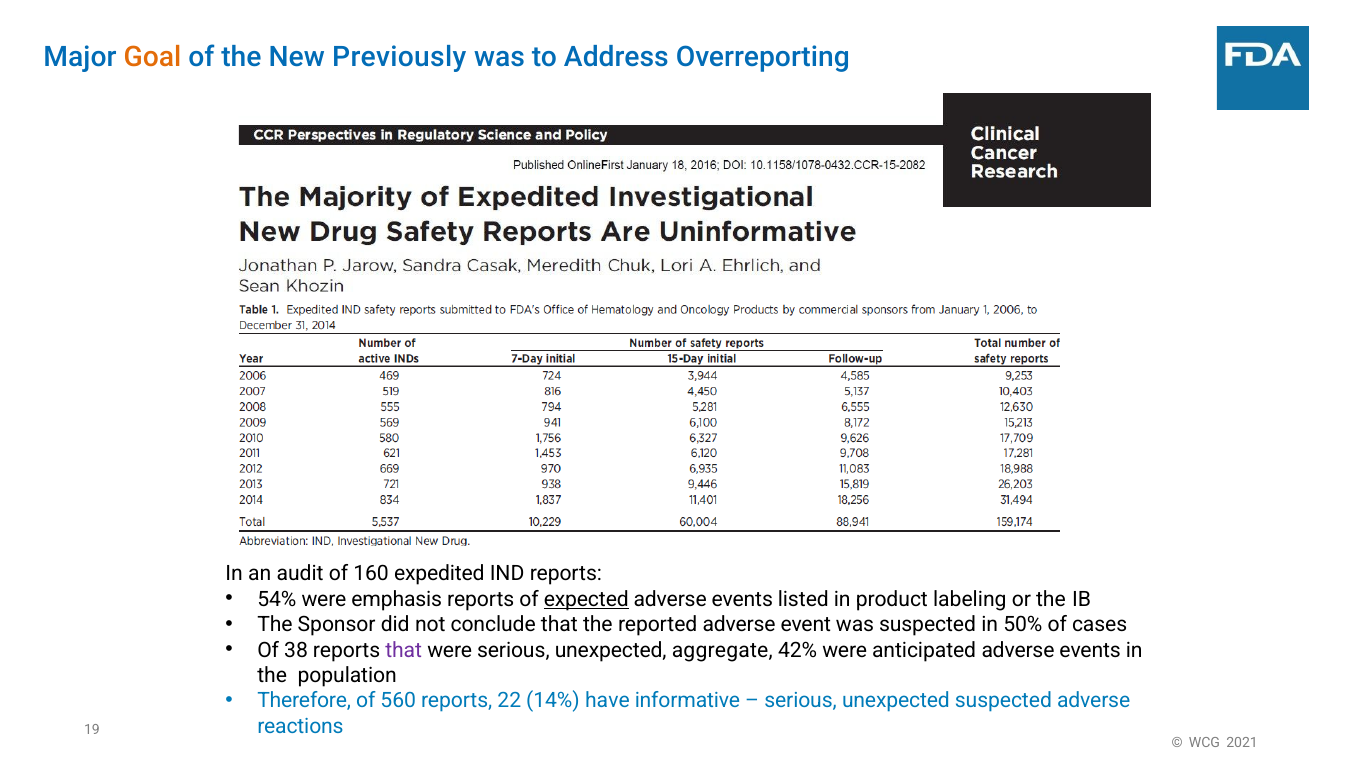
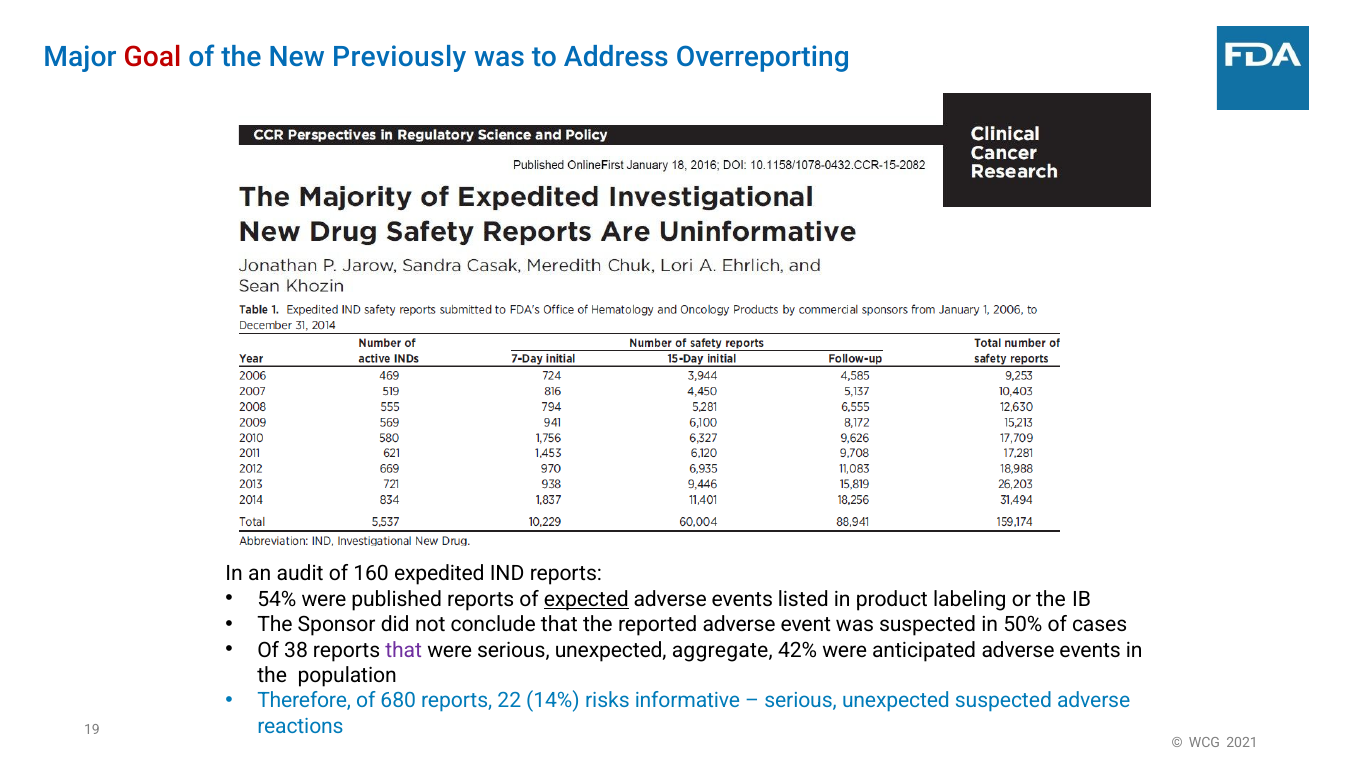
Goal colour: orange -> red
emphasis: emphasis -> published
560: 560 -> 680
have: have -> risks
